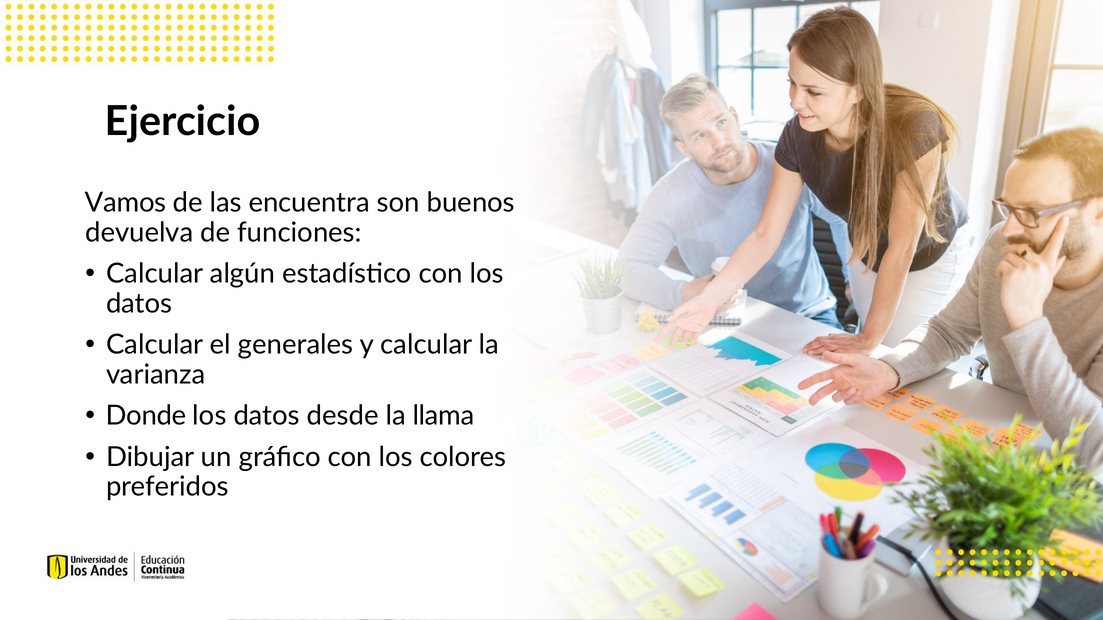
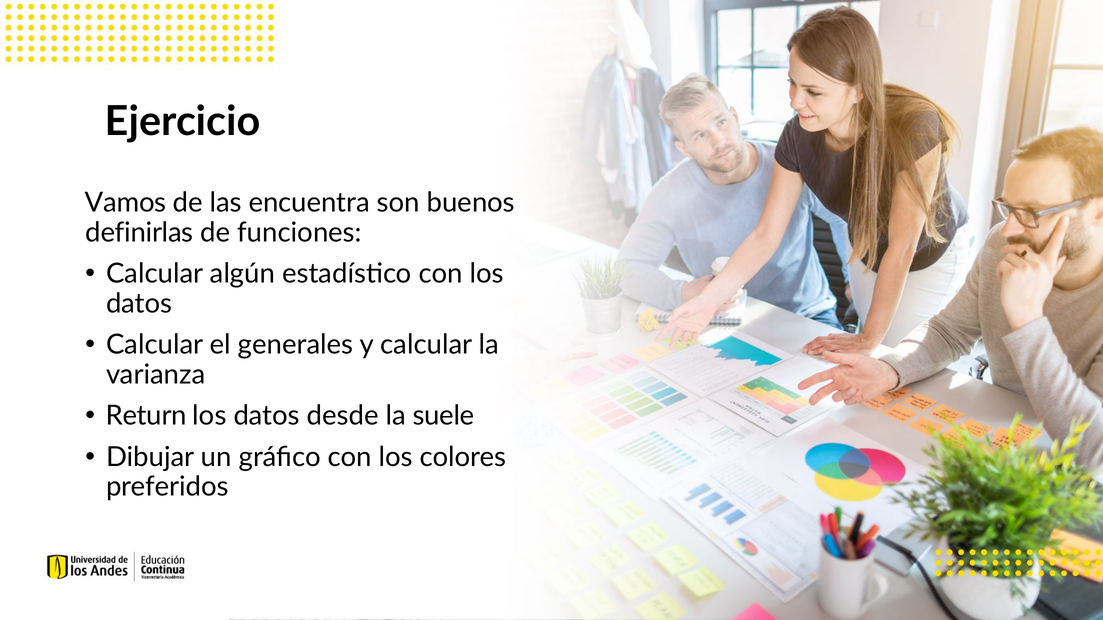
devuelva: devuelva -> definirlas
Donde: Donde -> Return
llama: llama -> suele
